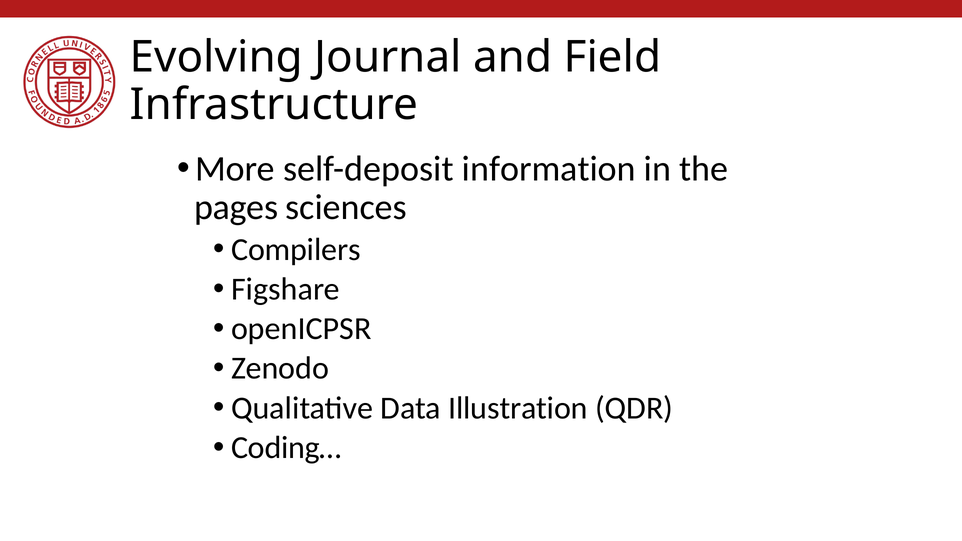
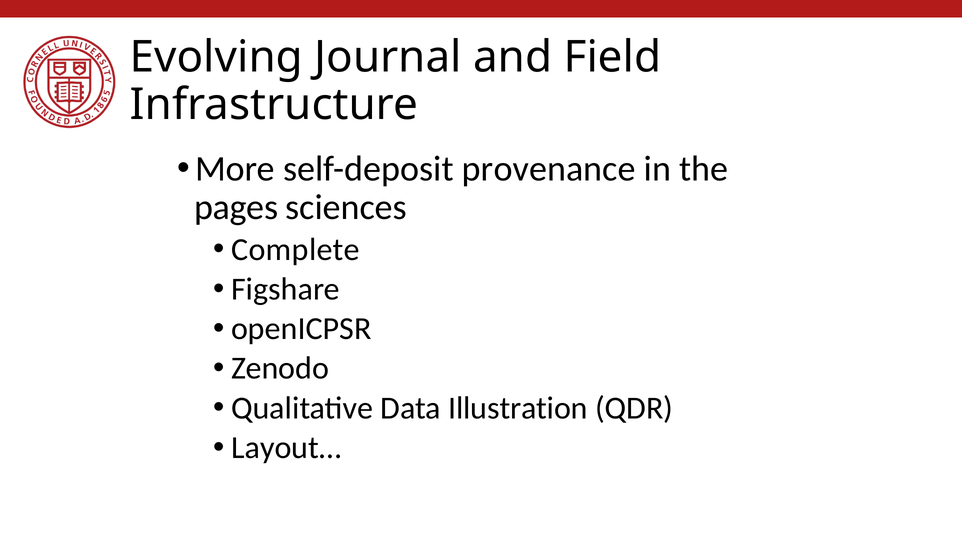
information: information -> provenance
Compilers: Compilers -> Complete
Coding…: Coding… -> Layout…
